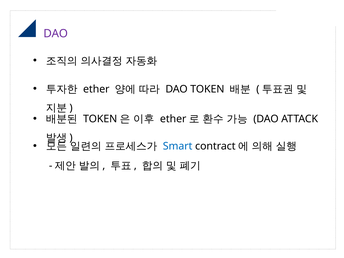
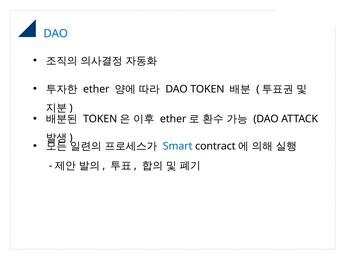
DAO at (56, 33) colour: purple -> blue
